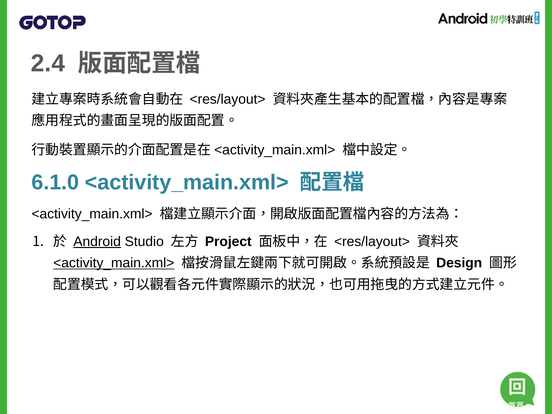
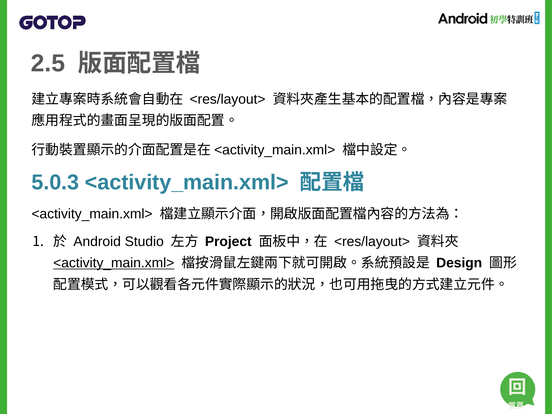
2.4: 2.4 -> 2.5
6.1.0: 6.1.0 -> 5.0.3
Android underline: present -> none
